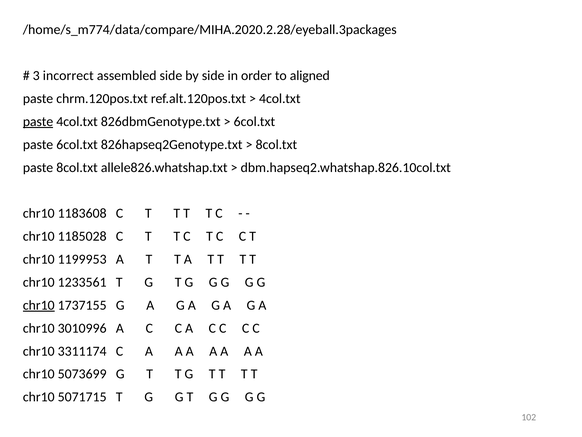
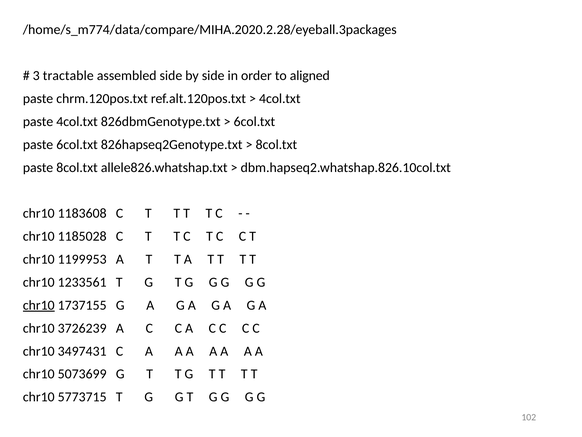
incorrect: incorrect -> tractable
paste at (38, 121) underline: present -> none
3010996: 3010996 -> 3726239
3311174: 3311174 -> 3497431
5071715: 5071715 -> 5773715
